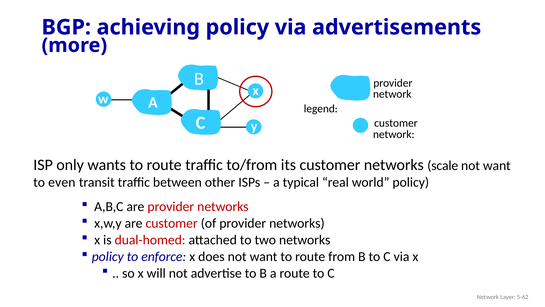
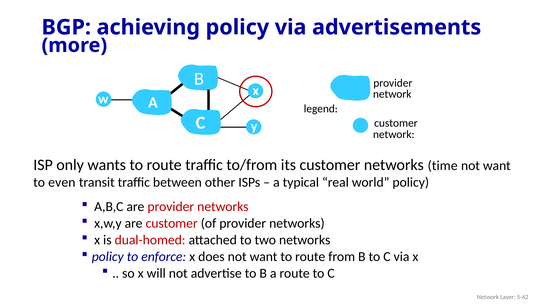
scale: scale -> time
